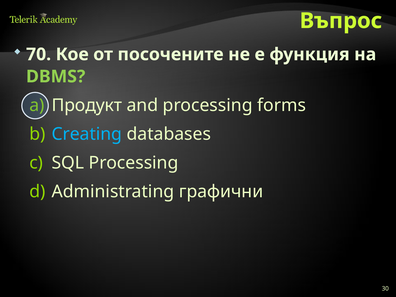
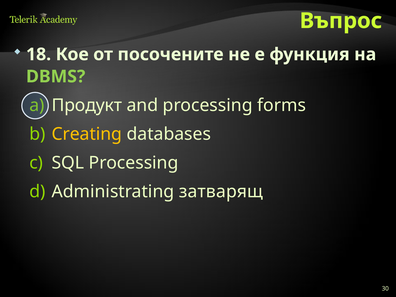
70: 70 -> 18
Creating colour: light blue -> yellow
графични: графични -> затварящ
